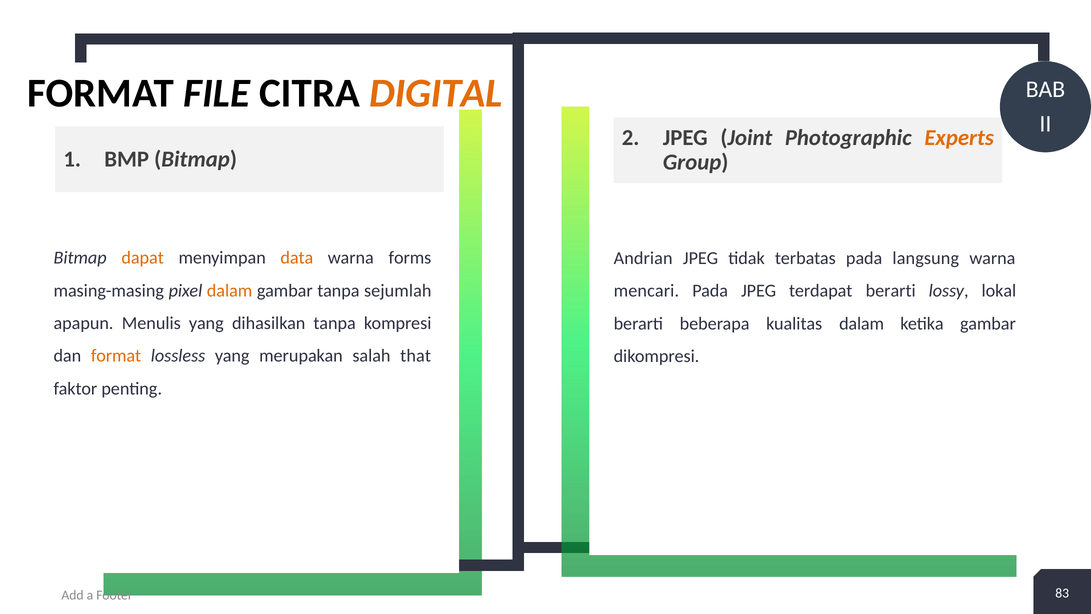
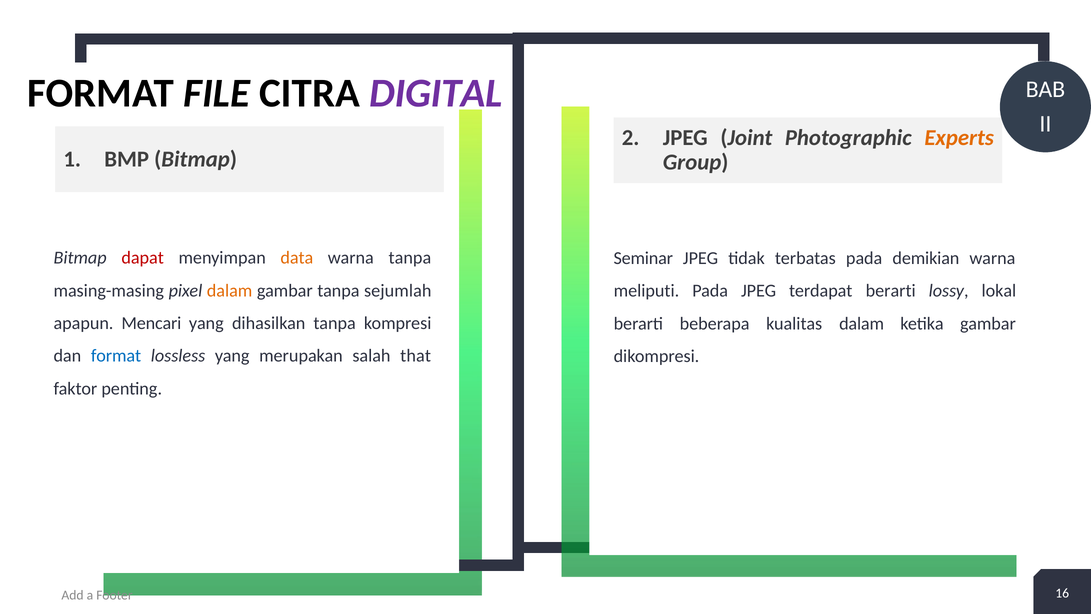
DIGITAL colour: orange -> purple
dapat colour: orange -> red
warna forms: forms -> tanpa
Andrian: Andrian -> Seminar
langsung: langsung -> demikian
mencari: mencari -> meliputi
Menulis: Menulis -> Mencari
format at (116, 356) colour: orange -> blue
83: 83 -> 16
